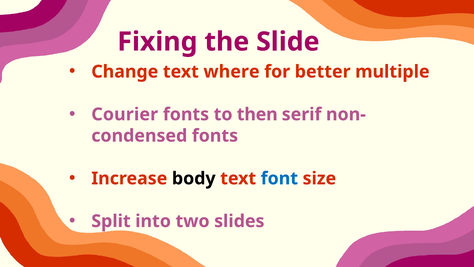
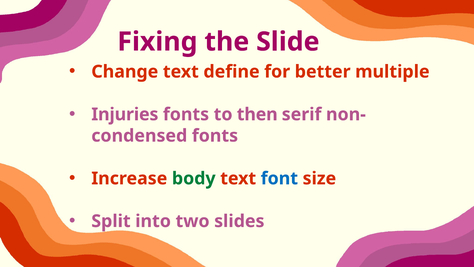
where: where -> define
Courier: Courier -> Injuries
body colour: black -> green
